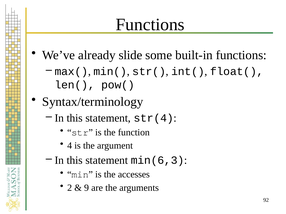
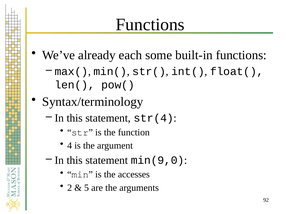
slide: slide -> each
min(6,3: min(6,3 -> min(9,0
9: 9 -> 5
